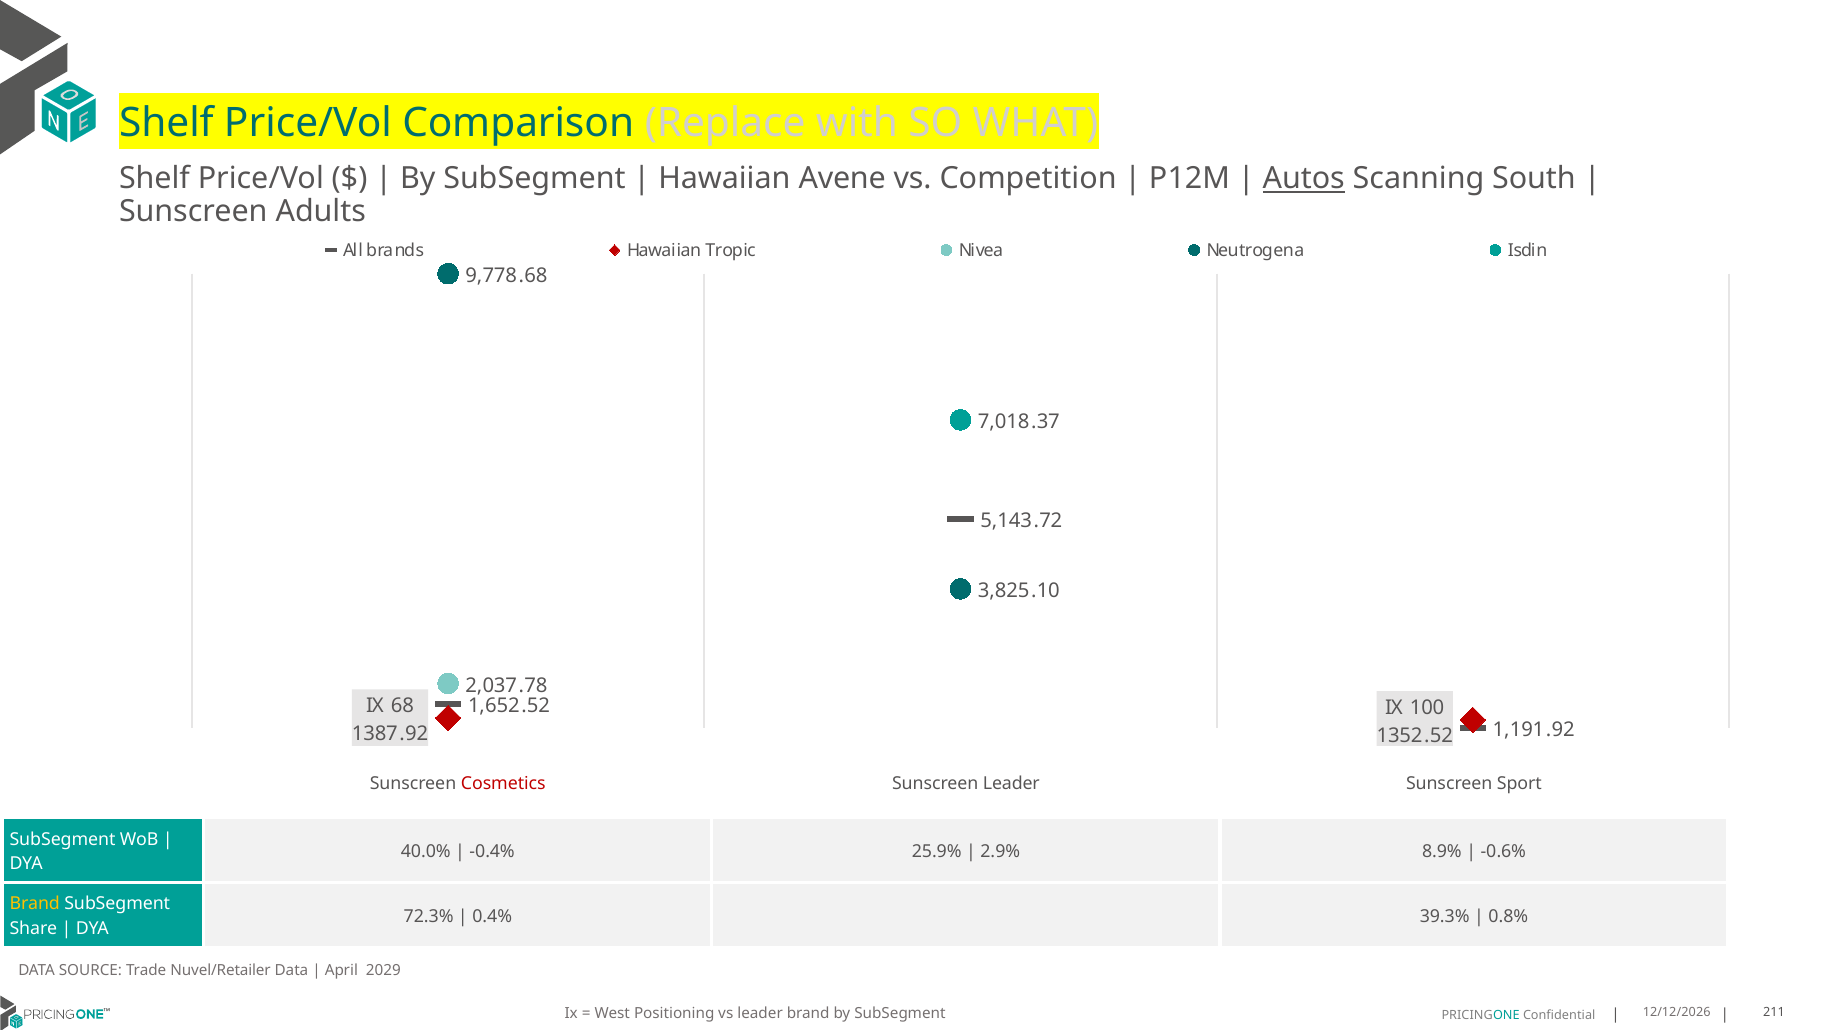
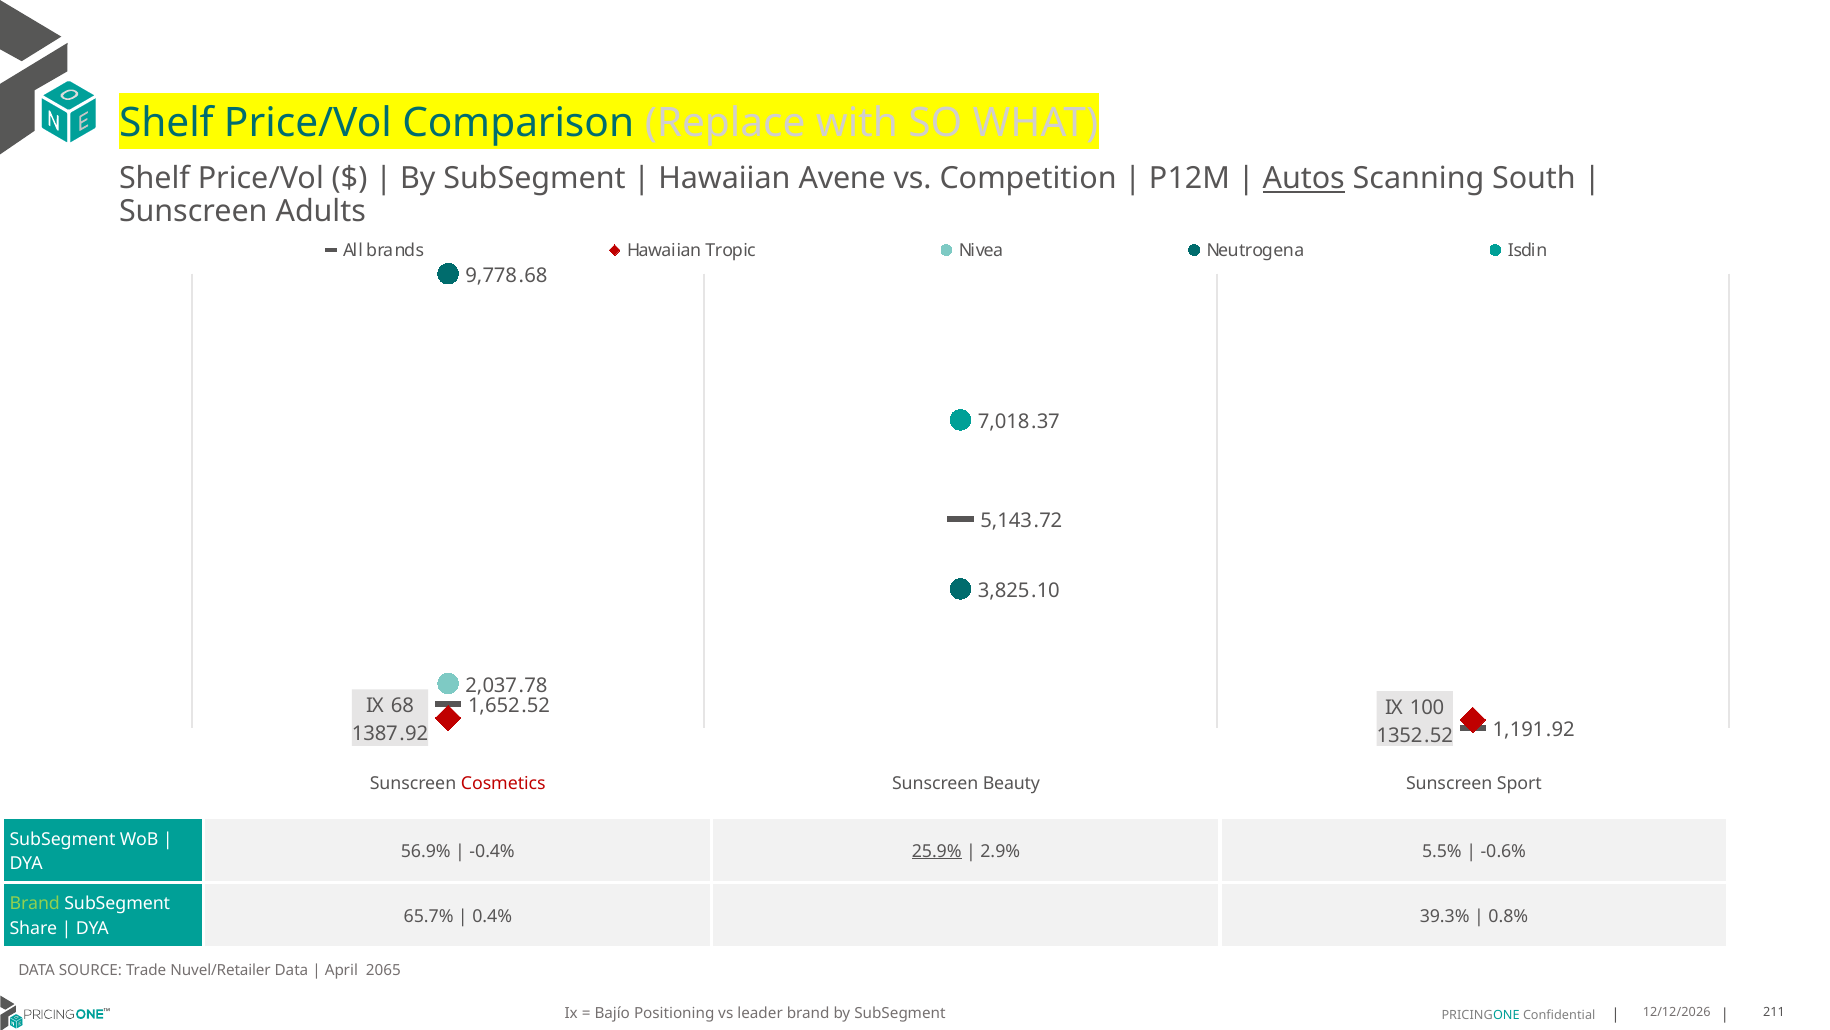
Sunscreen Leader: Leader -> Beauty
40.0%: 40.0% -> 56.9%
25.9% underline: none -> present
8.9%: 8.9% -> 5.5%
Brand at (35, 904) colour: yellow -> light green
72.3%: 72.3% -> 65.7%
2029: 2029 -> 2065
West: West -> Bajío
